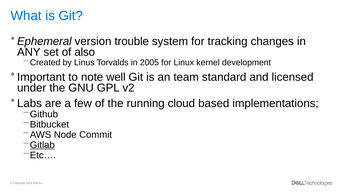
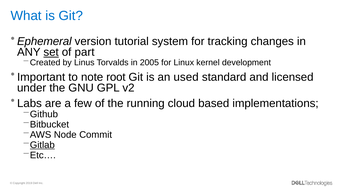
trouble: trouble -> tutorial
set underline: none -> present
also: also -> part
well: well -> root
team: team -> used
